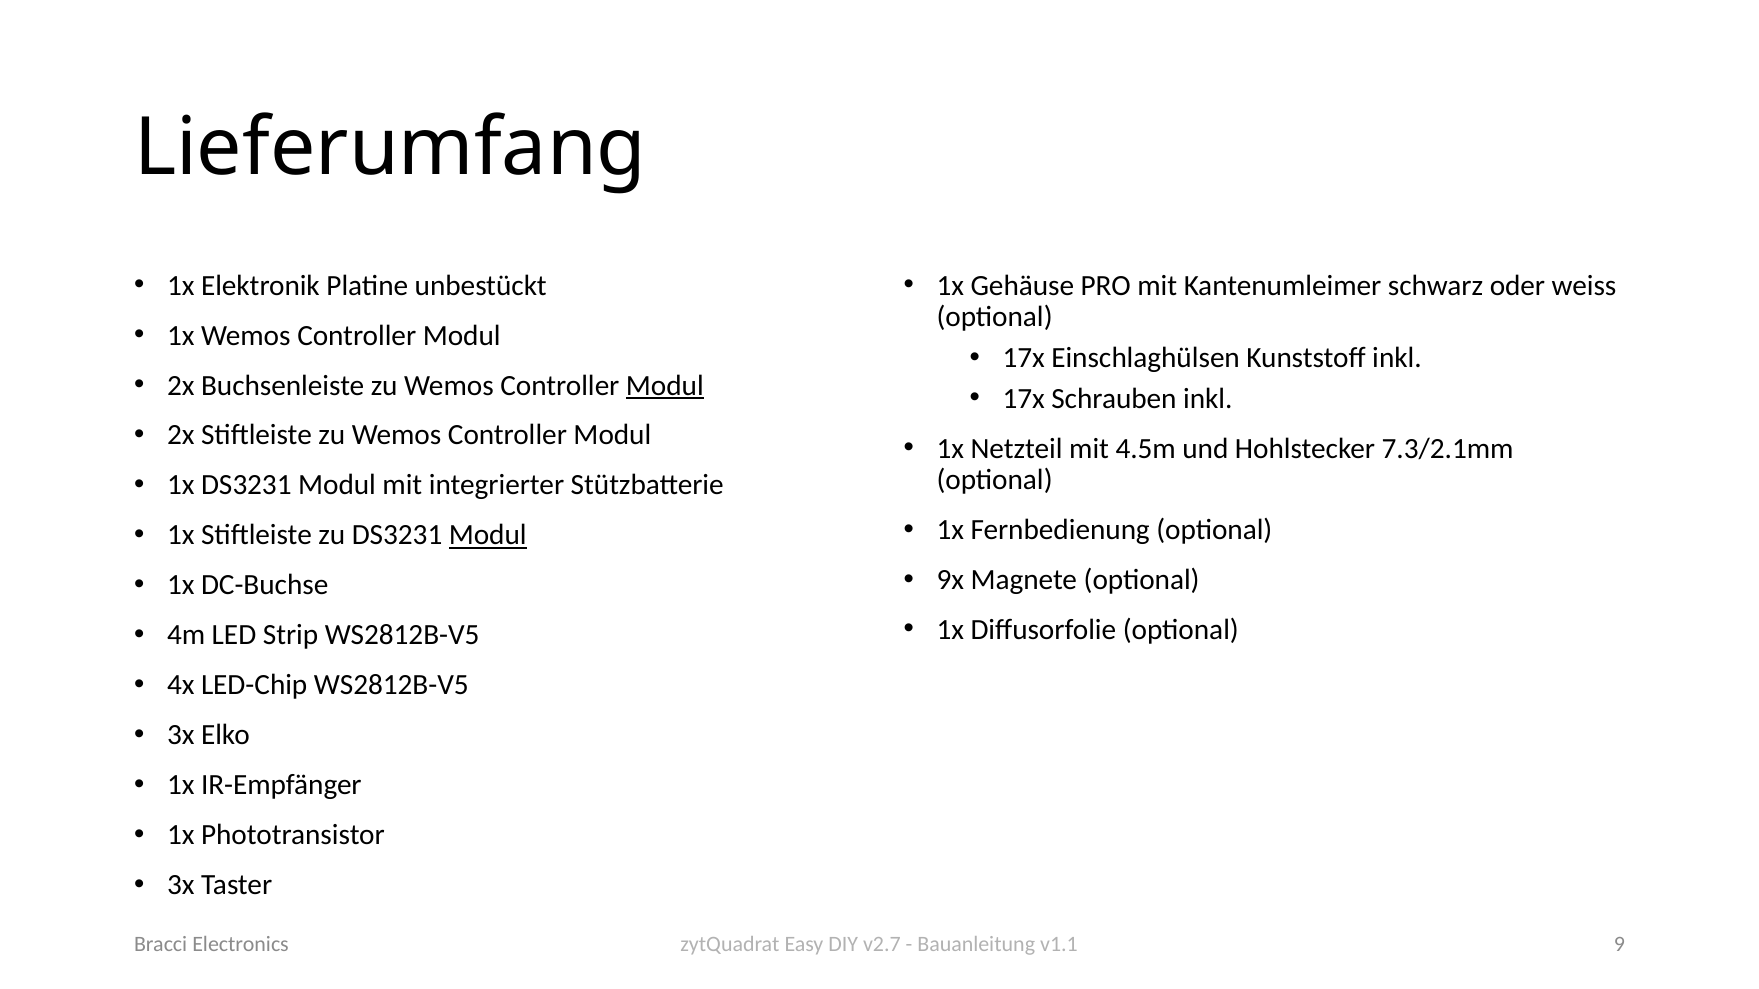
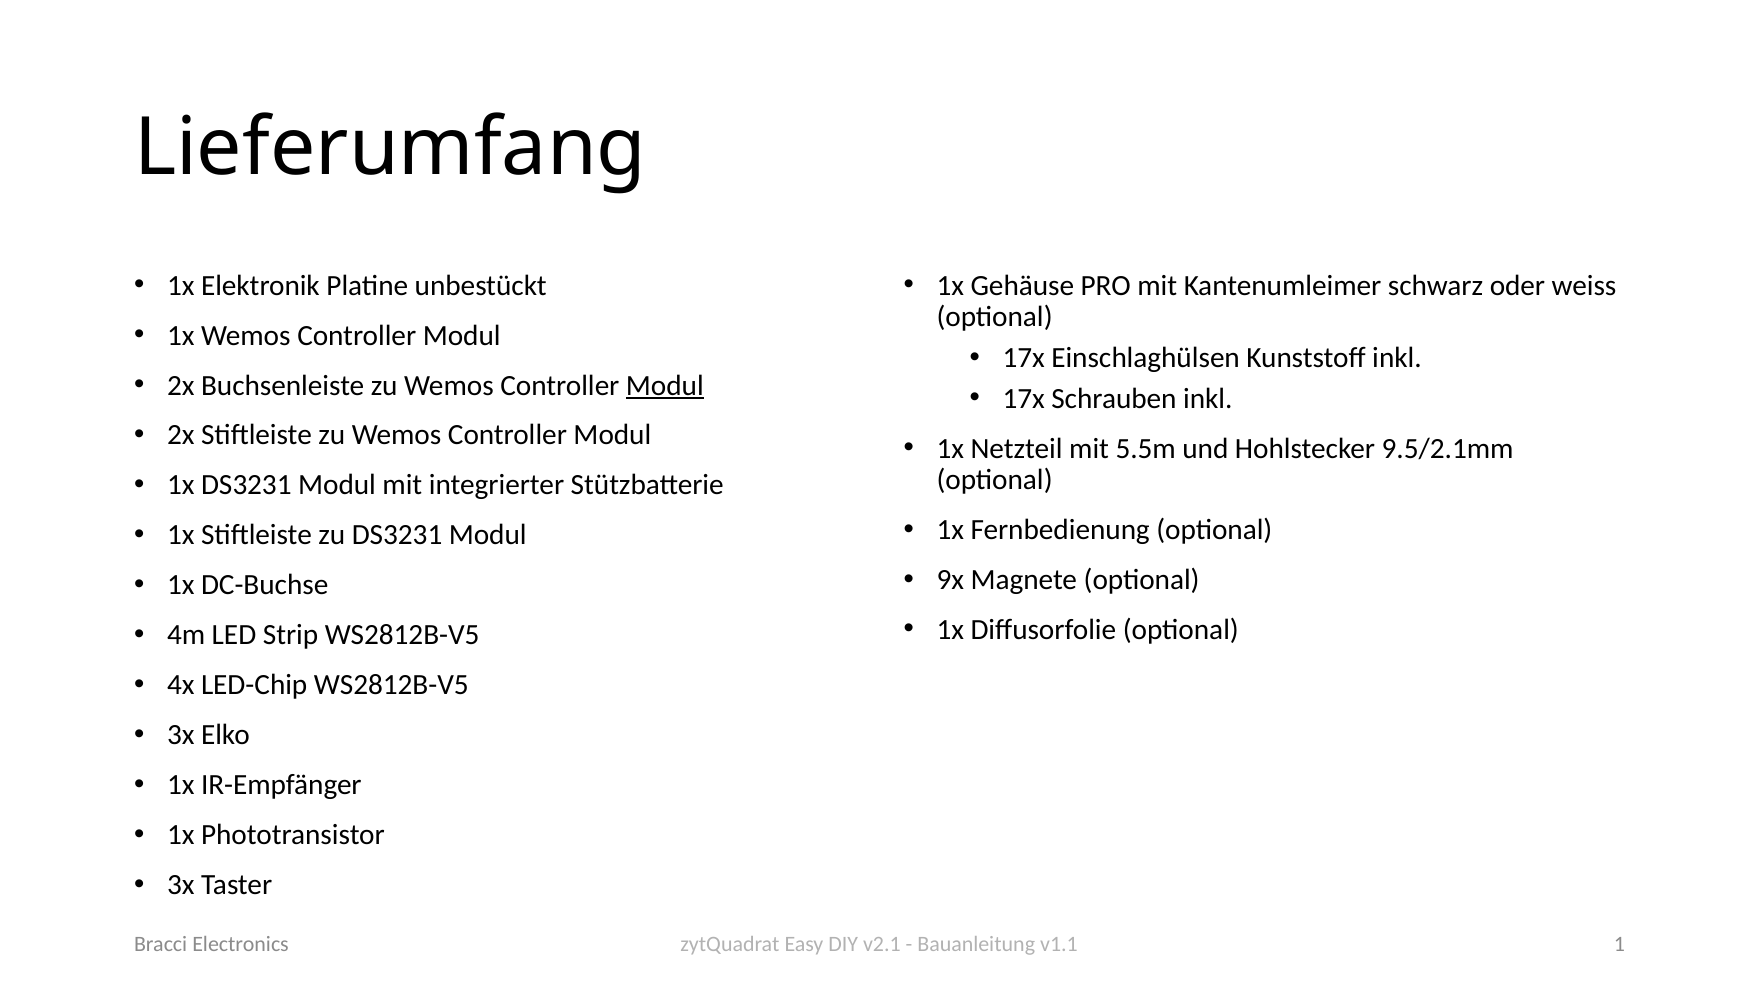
4.5m: 4.5m -> 5.5m
7.3/2.1mm: 7.3/2.1mm -> 9.5/2.1mm
Modul at (488, 535) underline: present -> none
v2.7: v2.7 -> v2.1
9: 9 -> 1
